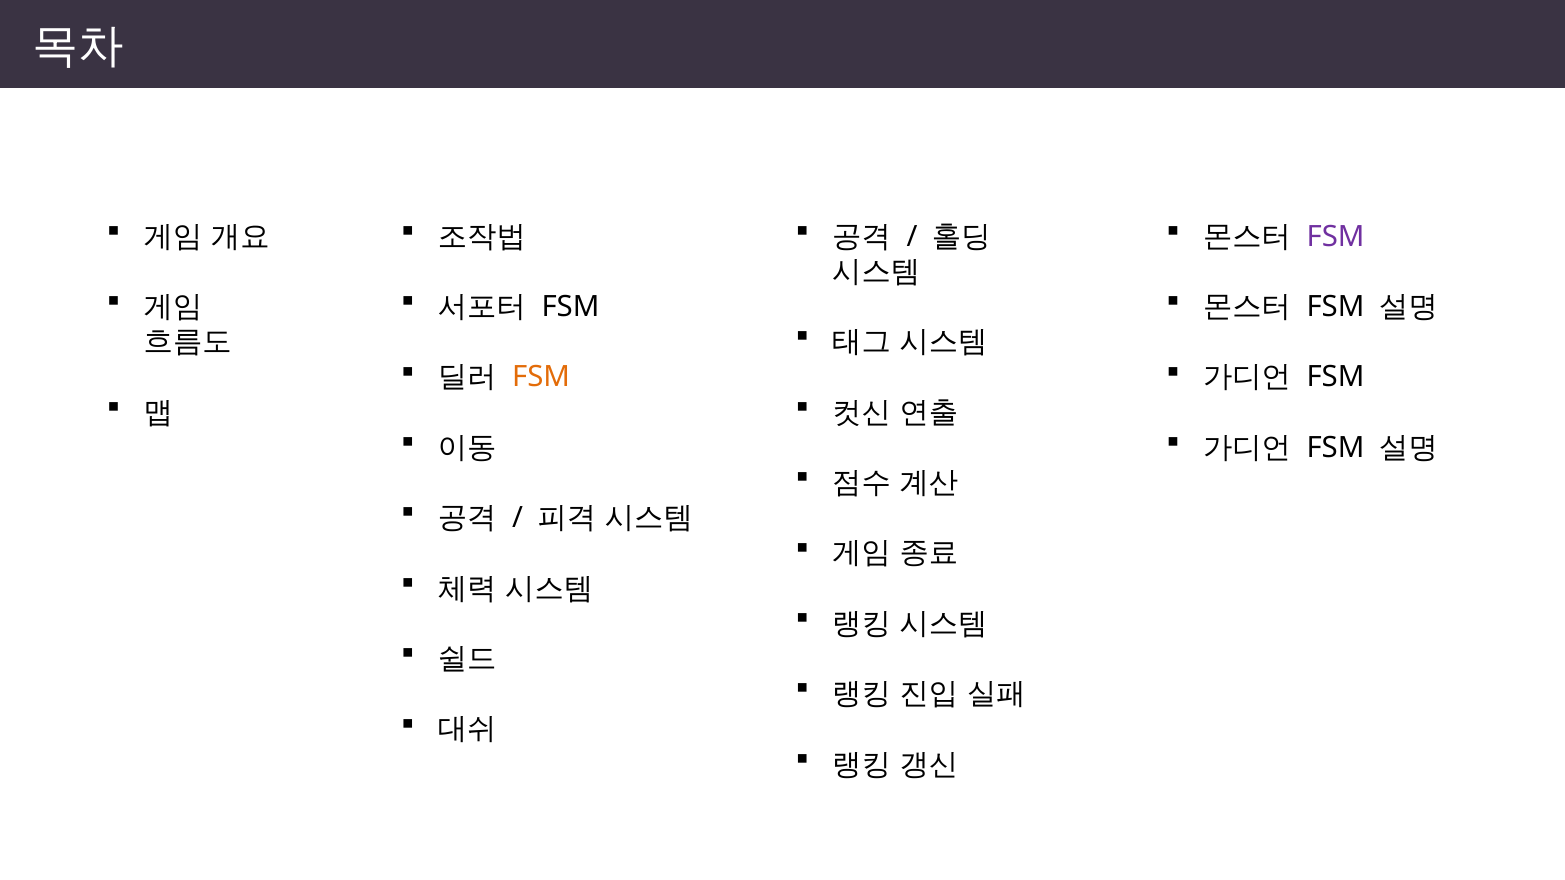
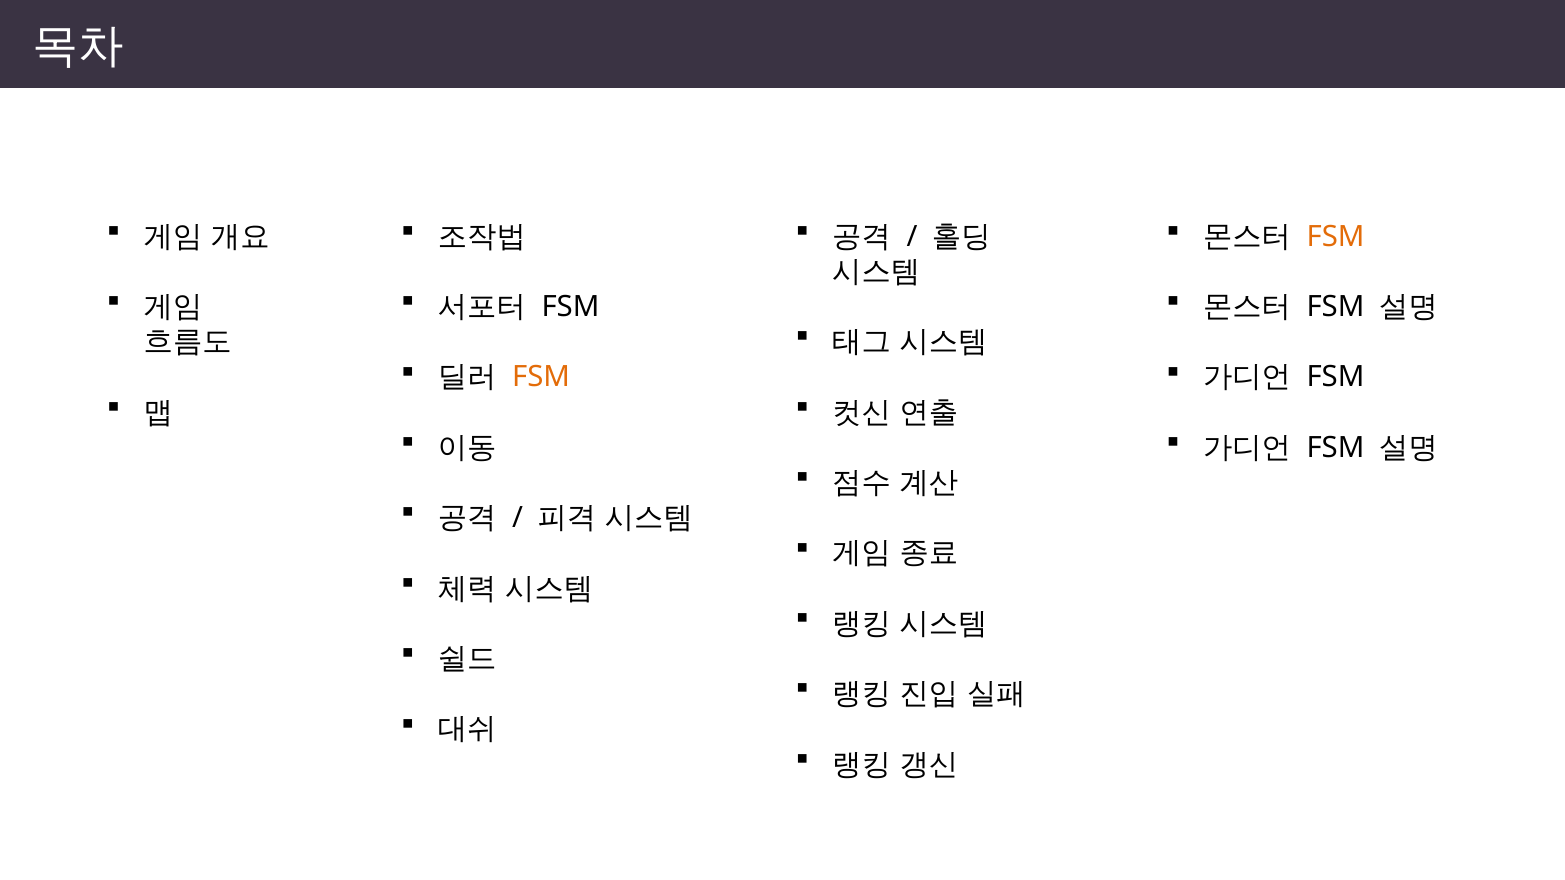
FSM at (1336, 236) colour: purple -> orange
